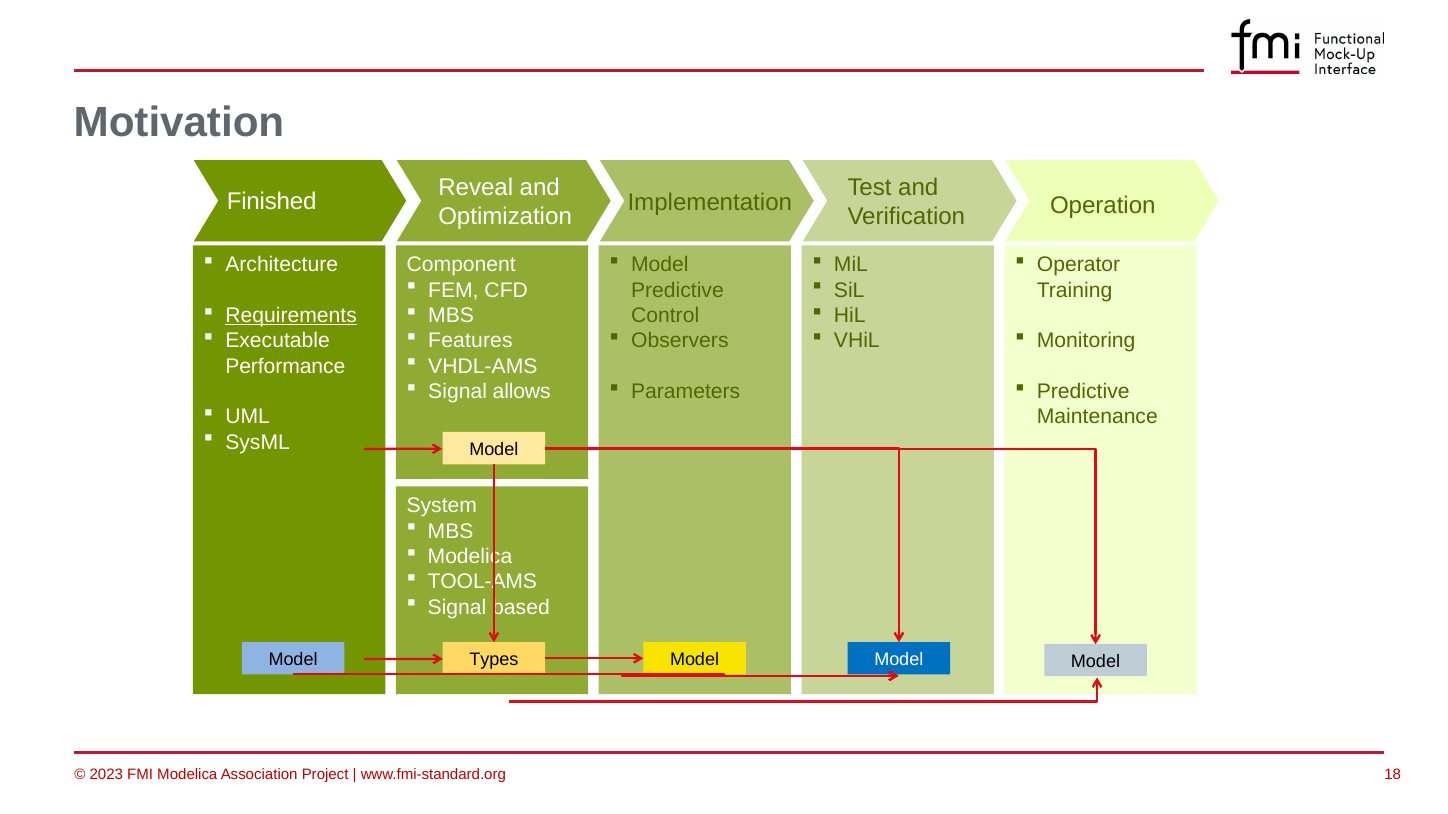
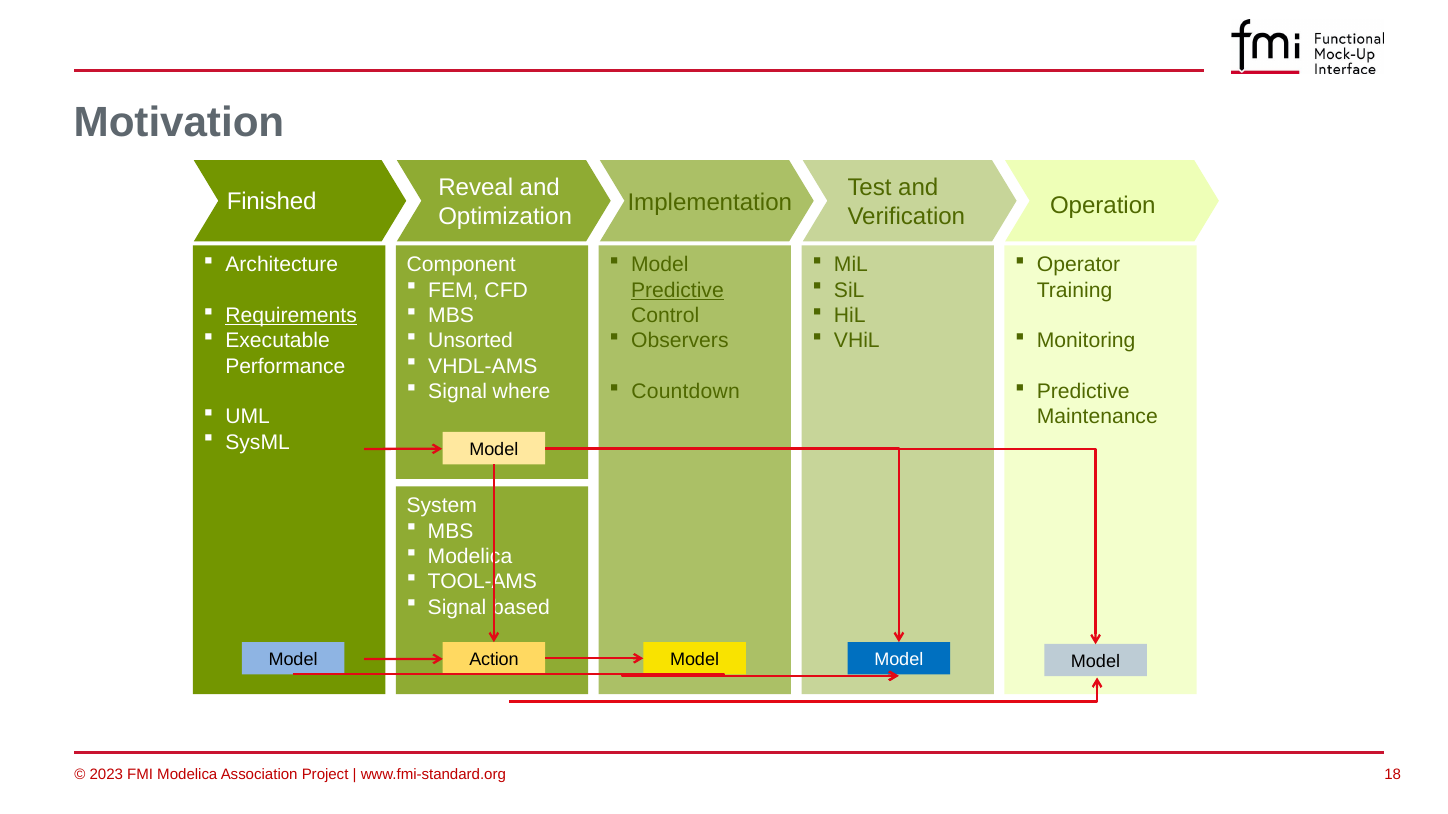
Predictive at (677, 290) underline: none -> present
Features: Features -> Unsorted
allows: allows -> where
Parameters: Parameters -> Countdown
Types: Types -> Action
